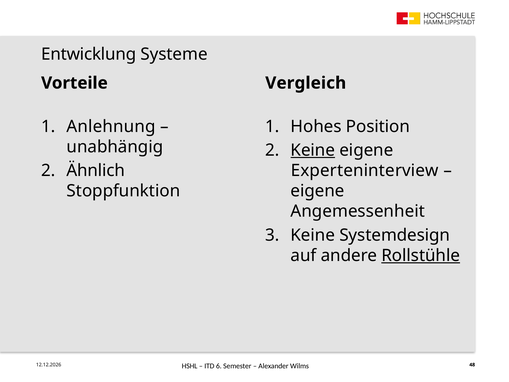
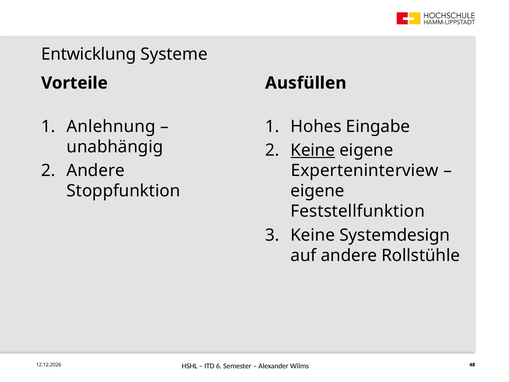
Vergleich: Vergleich -> Ausfüllen
Position: Position -> Eingabe
Ähnlich at (96, 171): Ähnlich -> Andere
Angemessenheit: Angemessenheit -> Feststellfunktion
Rollstühle underline: present -> none
